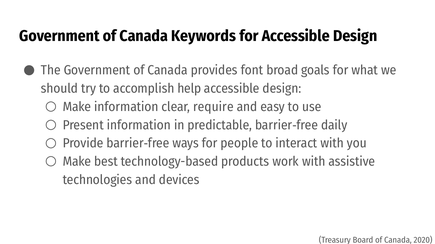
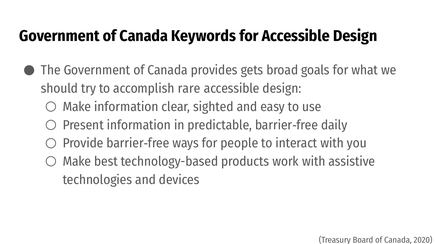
font: font -> gets
help: help -> rare
require: require -> sighted
